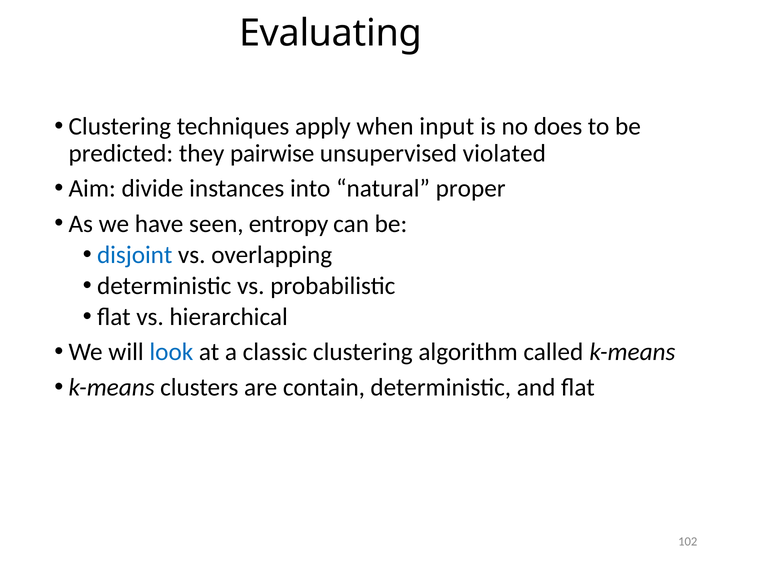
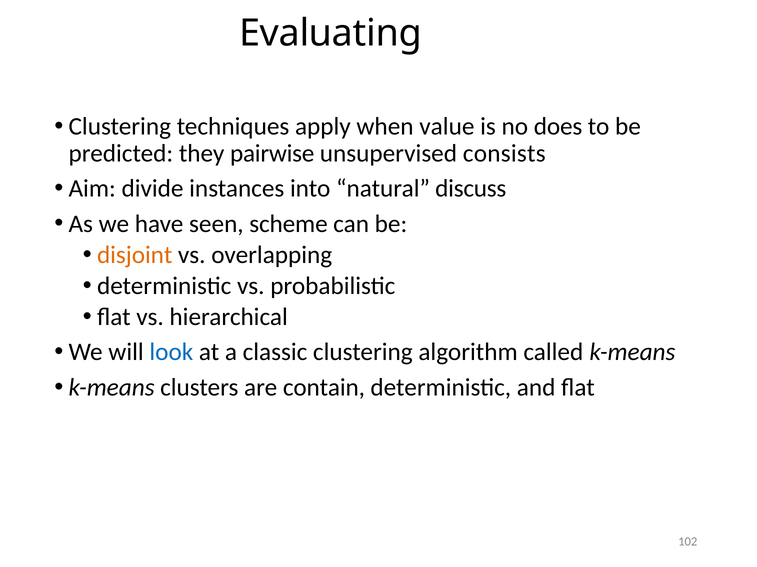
input: input -> value
violated: violated -> consists
proper: proper -> discuss
entropy: entropy -> scheme
disjoint colour: blue -> orange
